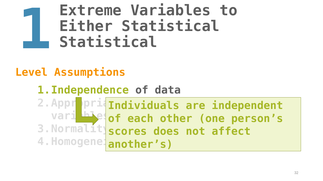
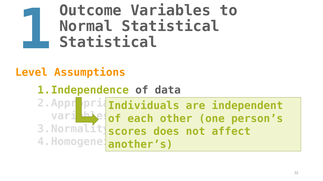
Extreme: Extreme -> Outcome
Either: Either -> Normal
